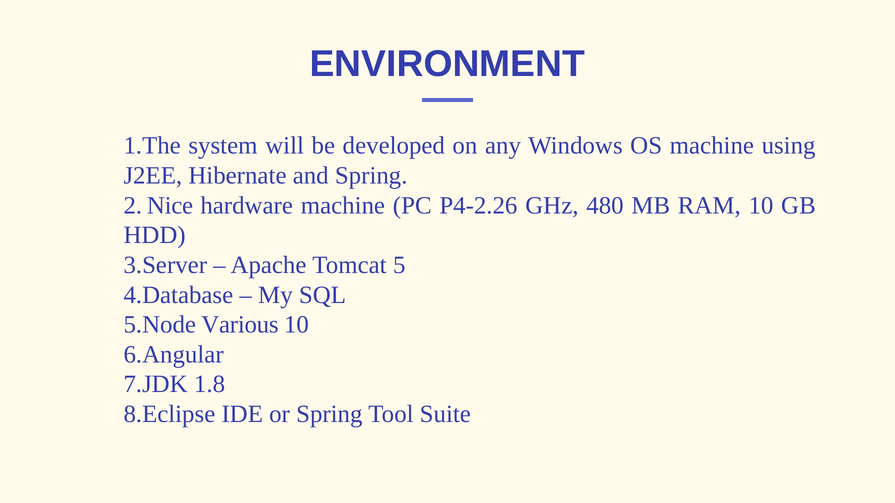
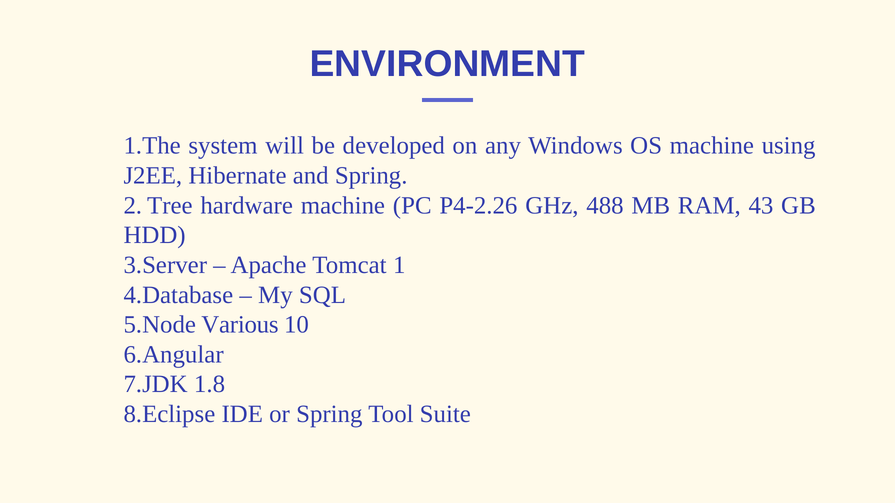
Nice: Nice -> Tree
480: 480 -> 488
RAM 10: 10 -> 43
Tomcat 5: 5 -> 1
